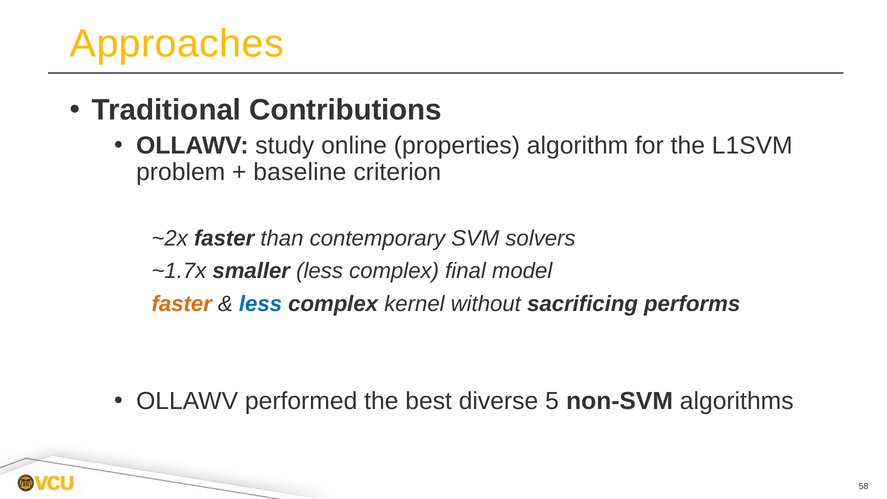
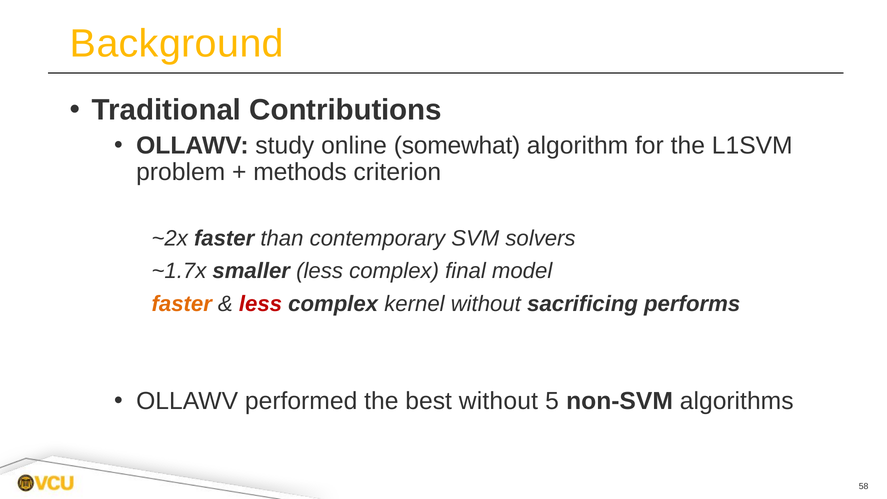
Approaches: Approaches -> Background
properties: properties -> somewhat
baseline: baseline -> methods
less at (261, 304) colour: blue -> red
best diverse: diverse -> without
